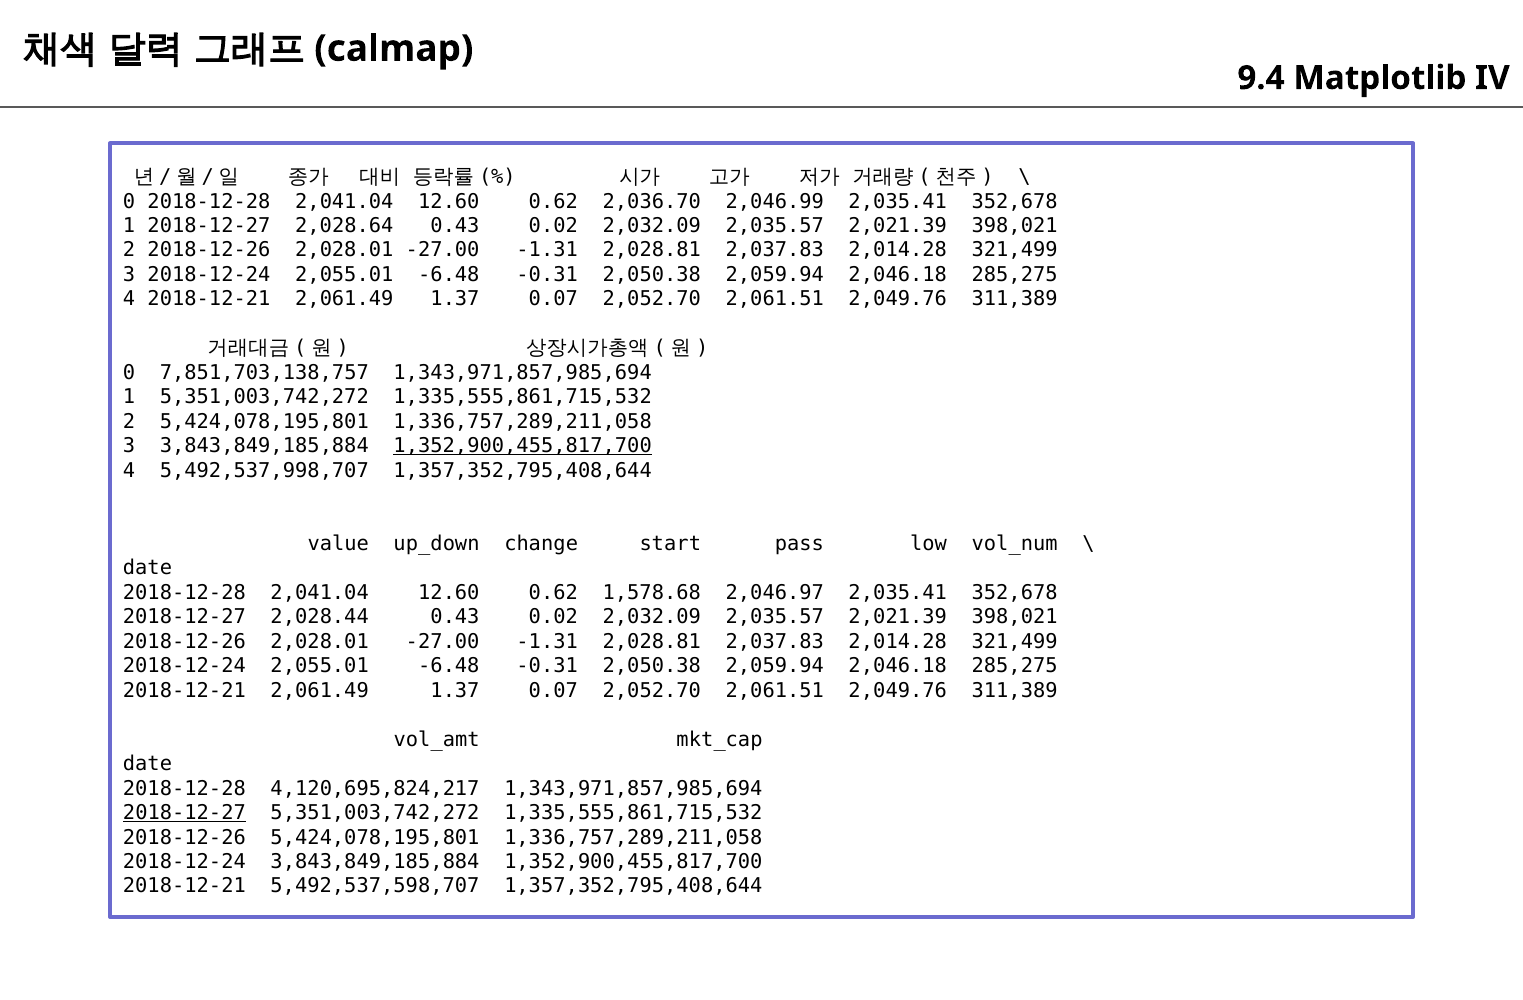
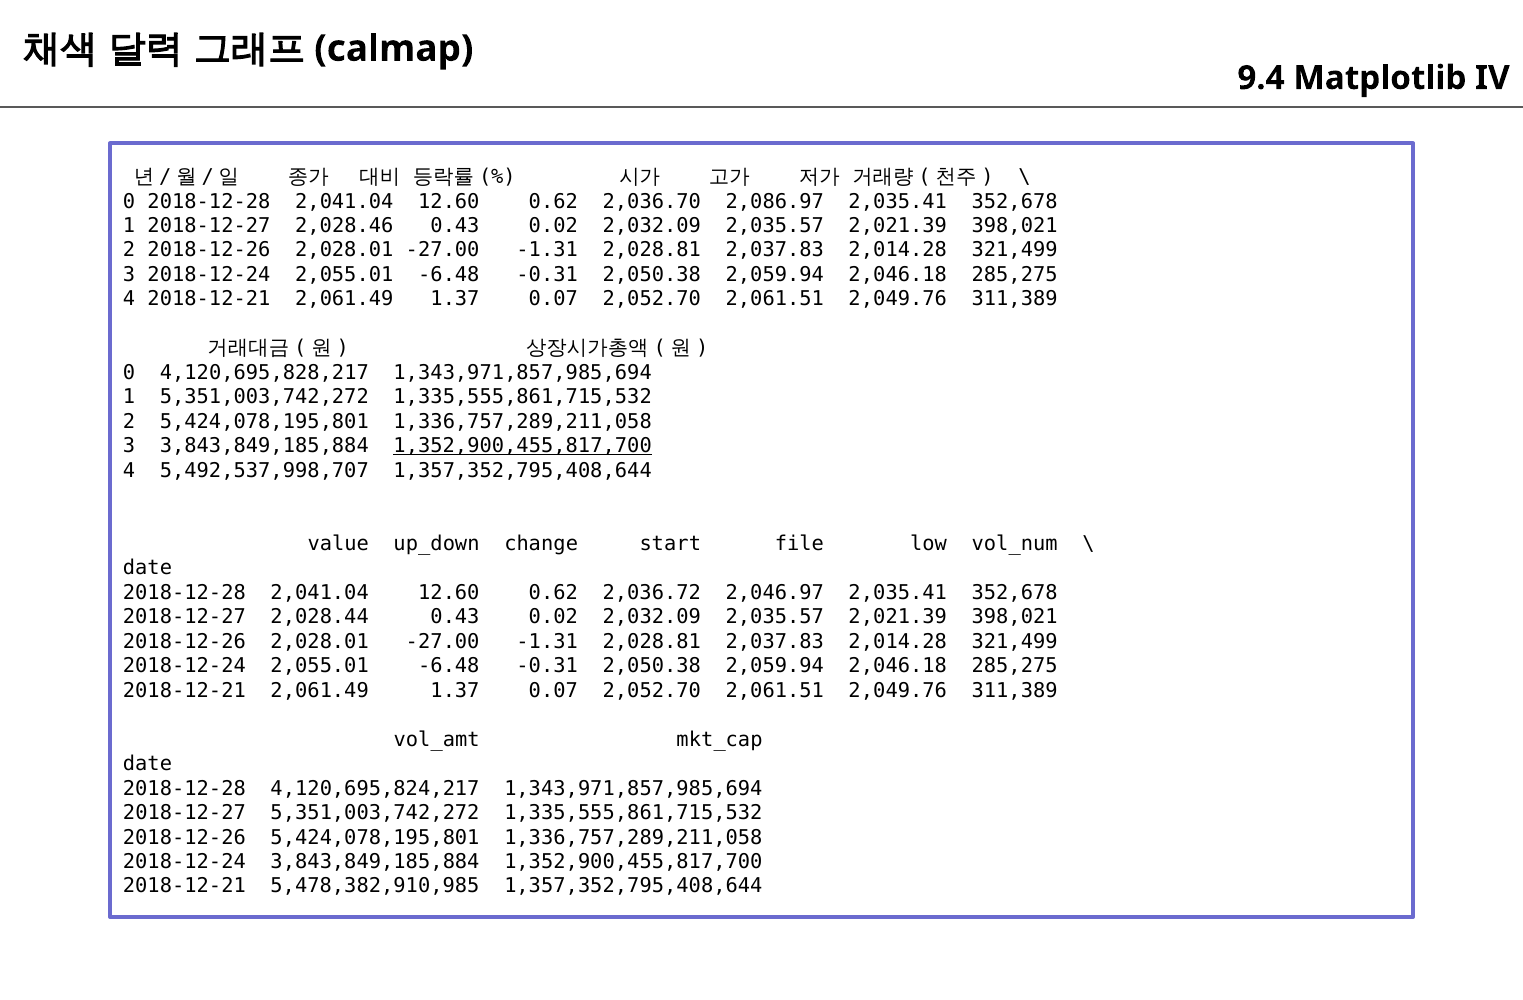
2,046.99: 2,046.99 -> 2,086.97
2,028.64: 2,028.64 -> 2,028.46
7,851,703,138,757: 7,851,703,138,757 -> 4,120,695,828,217
pass: pass -> file
1,578.68: 1,578.68 -> 2,036.72
2018-12-27 at (184, 813) underline: present -> none
5,492,537,598,707: 5,492,537,598,707 -> 5,478,382,910,985
